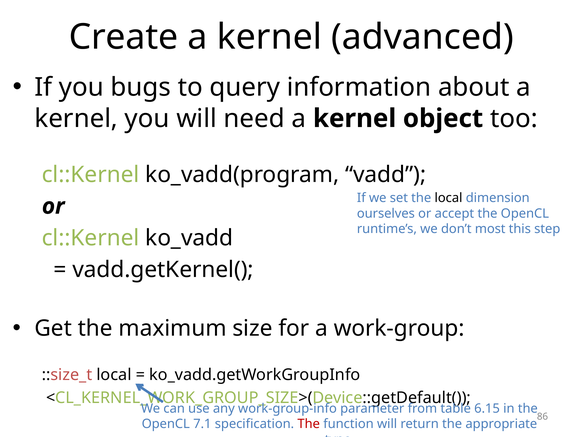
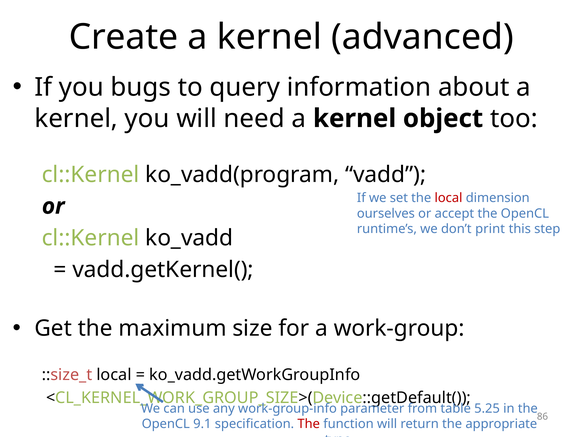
local at (448, 198) colour: black -> red
most: most -> print
6.15: 6.15 -> 5.25
7.1: 7.1 -> 9.1
